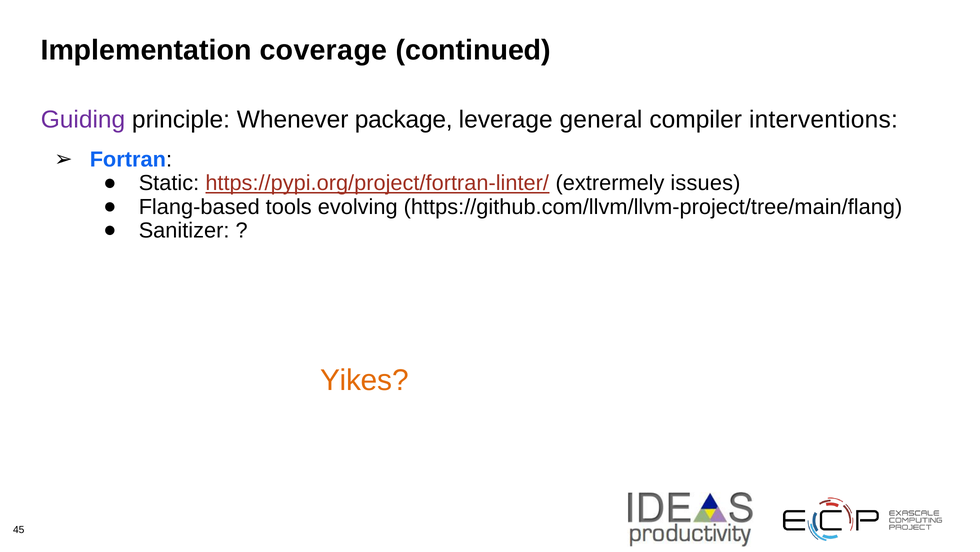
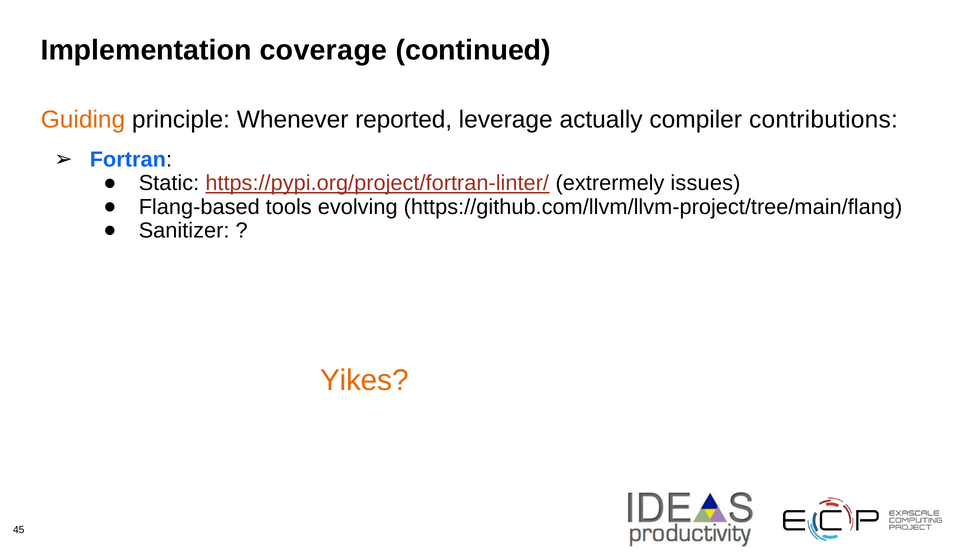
Guiding colour: purple -> orange
package: package -> reported
general: general -> actually
interventions: interventions -> contributions
